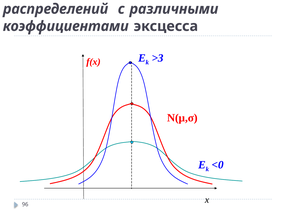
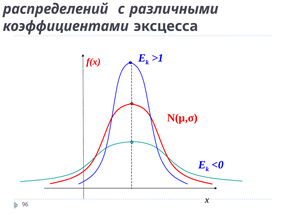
>3: >3 -> >1
